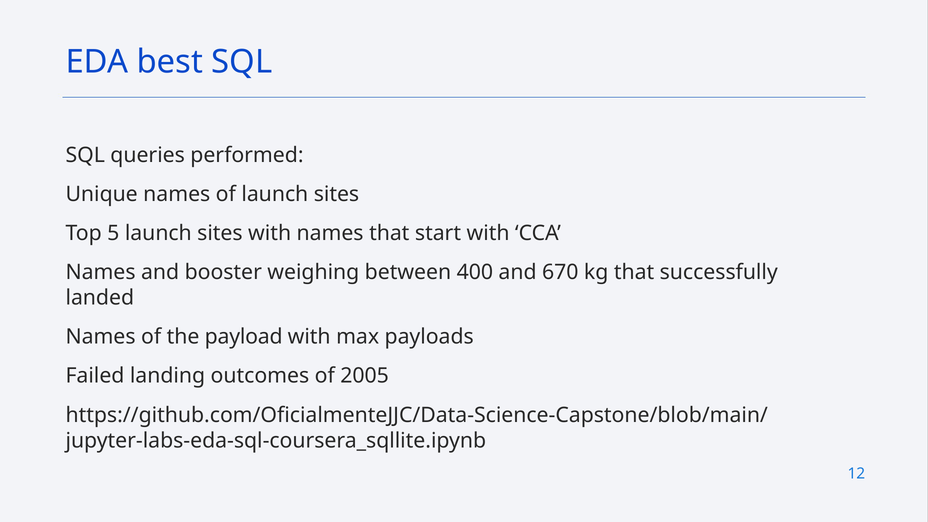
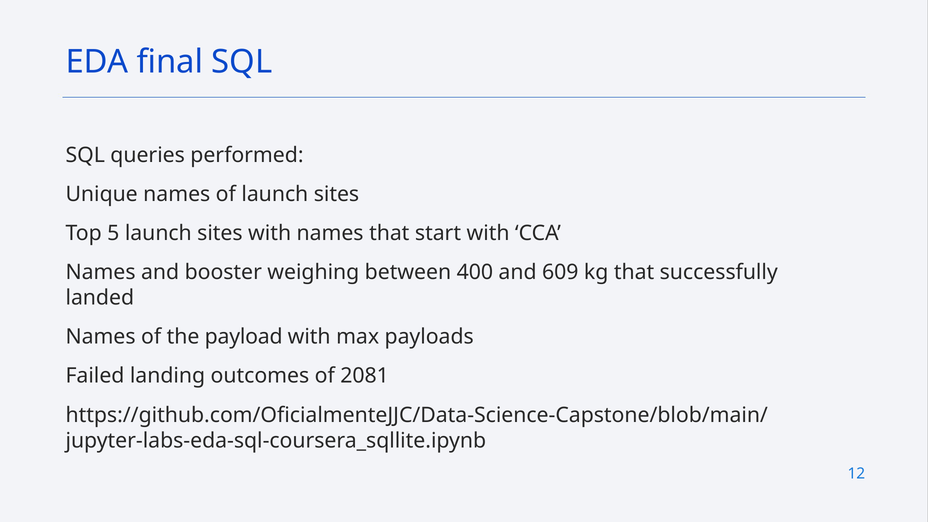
best: best -> final
670: 670 -> 609
2005: 2005 -> 2081
